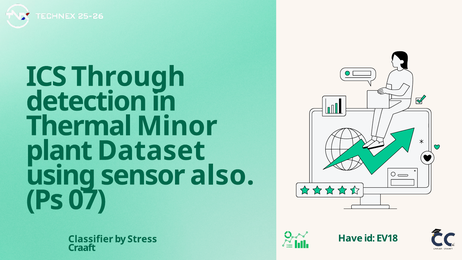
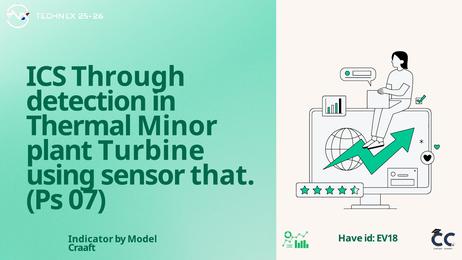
Dataset: Dataset -> Turbine
also: also -> that
Classifier: Classifier -> Indicator
Stress: Stress -> Model
